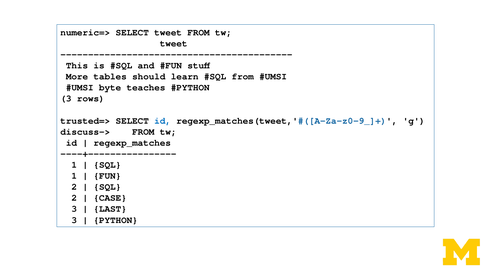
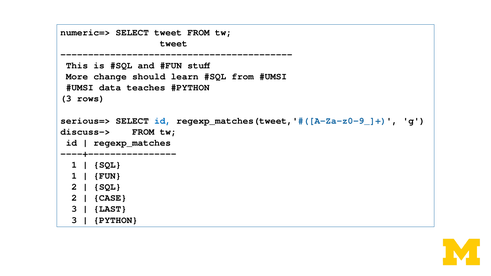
tables: tables -> change
byte: byte -> data
trusted=>: trusted=> -> serious=>
